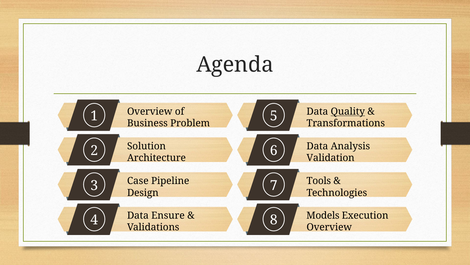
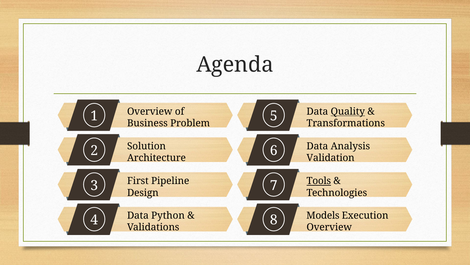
Case: Case -> First
Tools underline: none -> present
Ensure: Ensure -> Python
